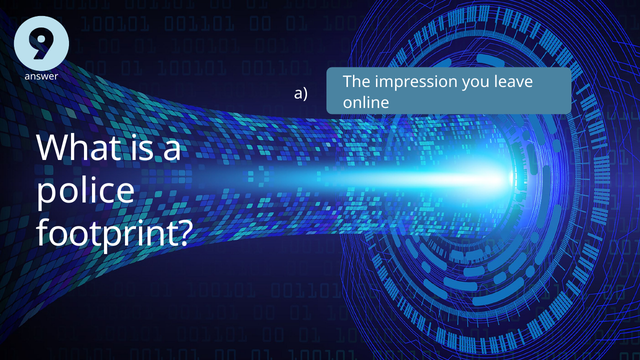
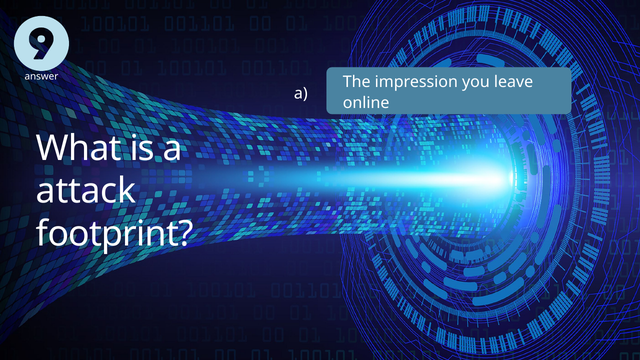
police: police -> attack
